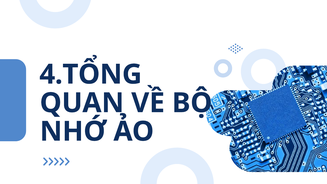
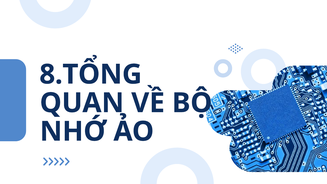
4.TỔNG: 4.TỔNG -> 8.TỔNG
